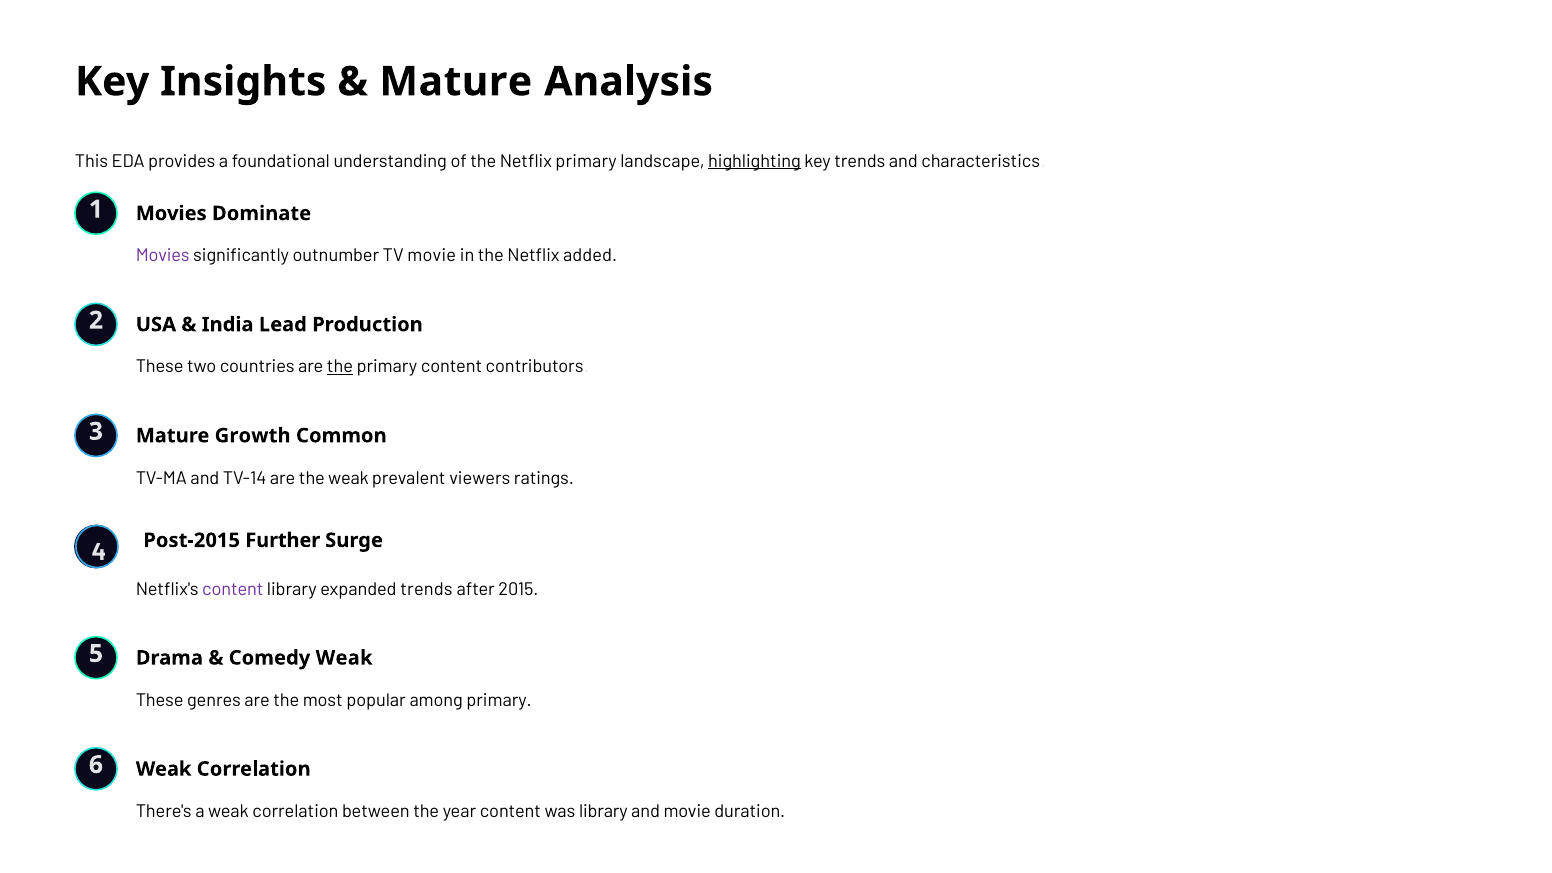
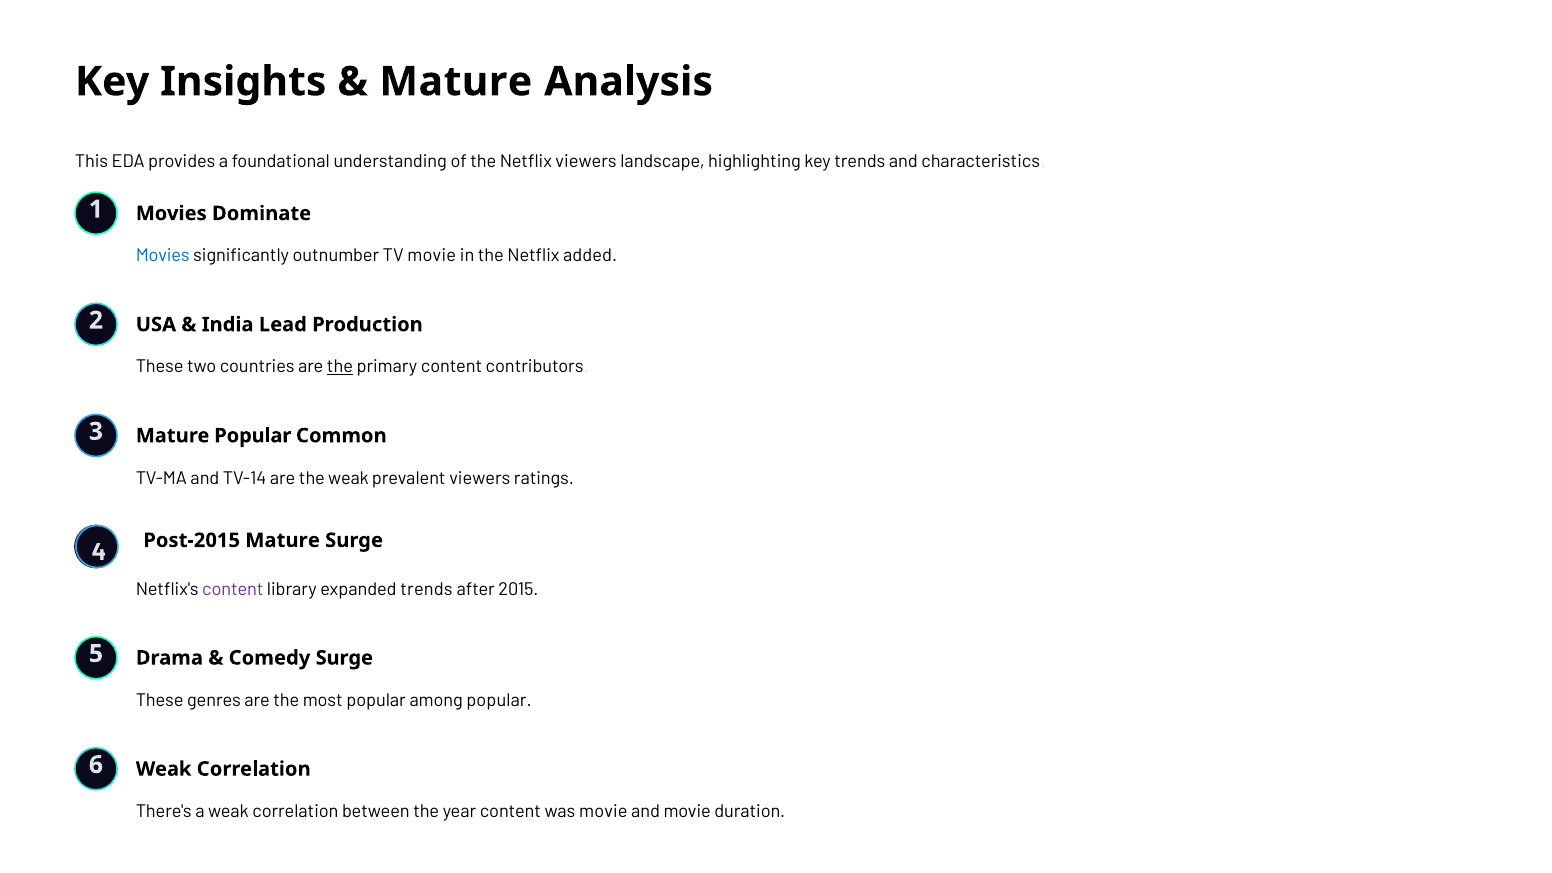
Netflix primary: primary -> viewers
highlighting underline: present -> none
Movies at (163, 256) colour: purple -> blue
Mature Growth: Growth -> Popular
Post-2015 Further: Further -> Mature
Comedy Weak: Weak -> Surge
among primary: primary -> popular
was library: library -> movie
